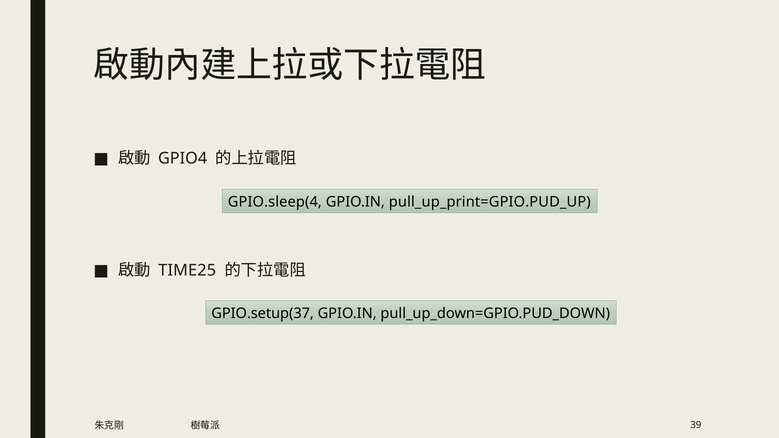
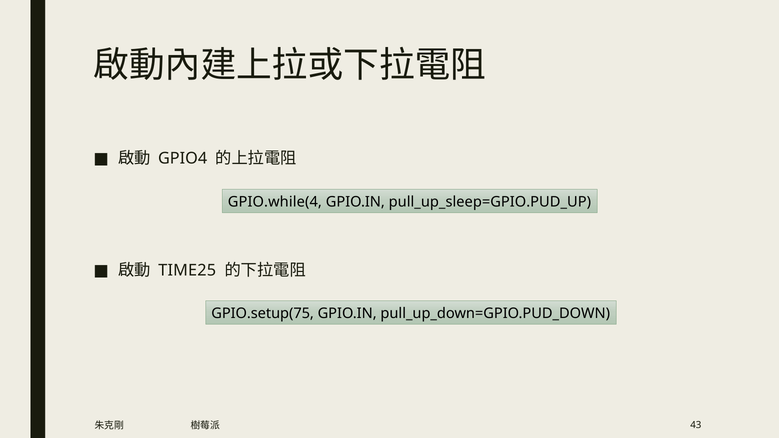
GPIO.sleep(4: GPIO.sleep(4 -> GPIO.while(4
pull_up_print=GPIO.PUD_UP: pull_up_print=GPIO.PUD_UP -> pull_up_sleep=GPIO.PUD_UP
GPIO.setup(37: GPIO.setup(37 -> GPIO.setup(75
39: 39 -> 43
